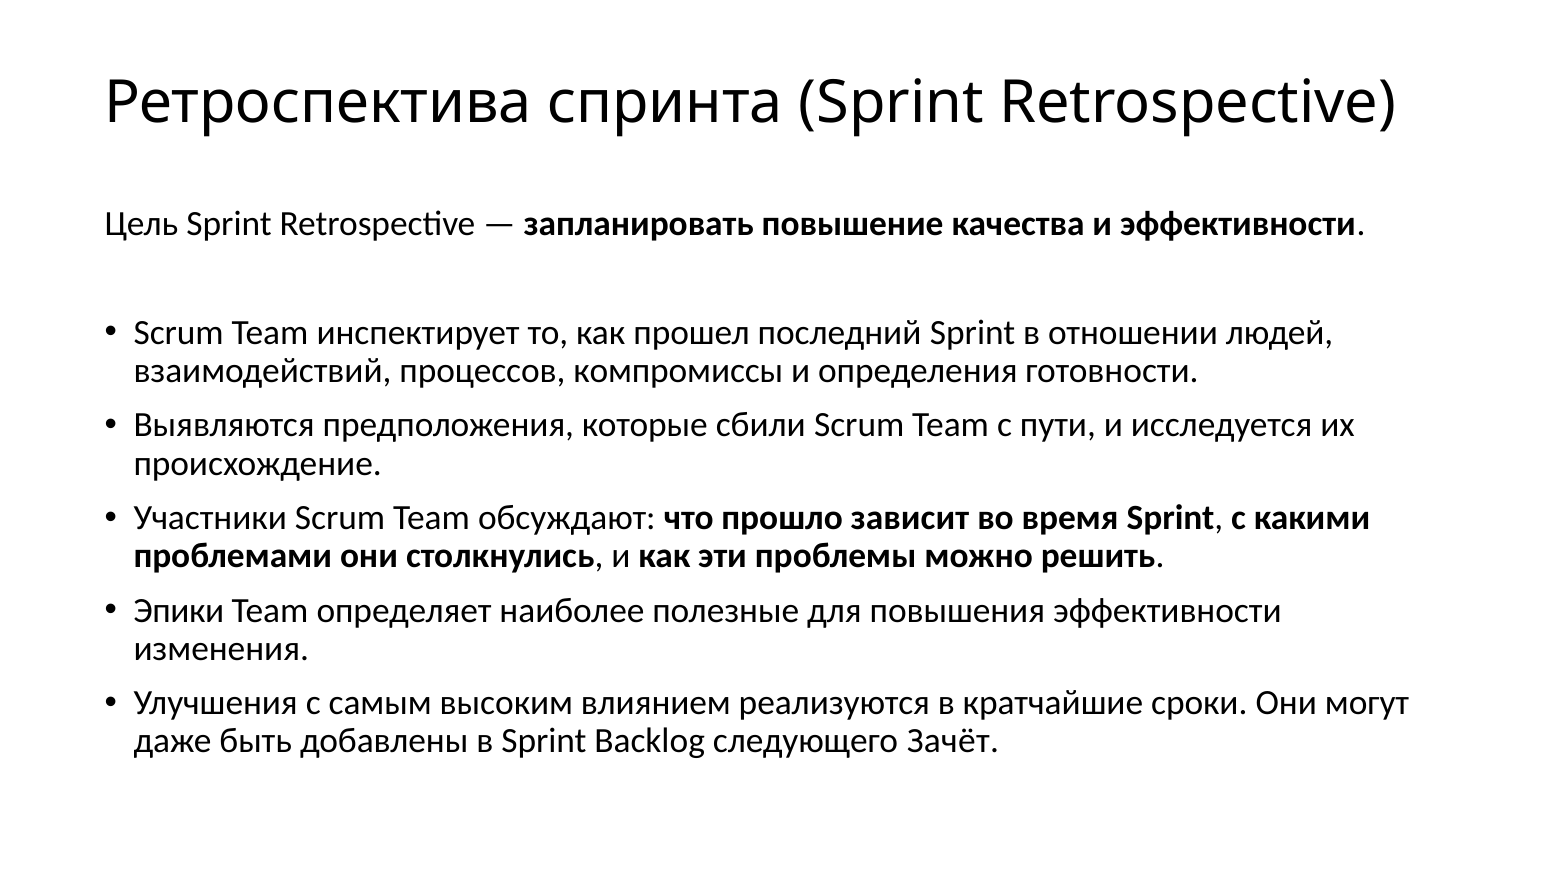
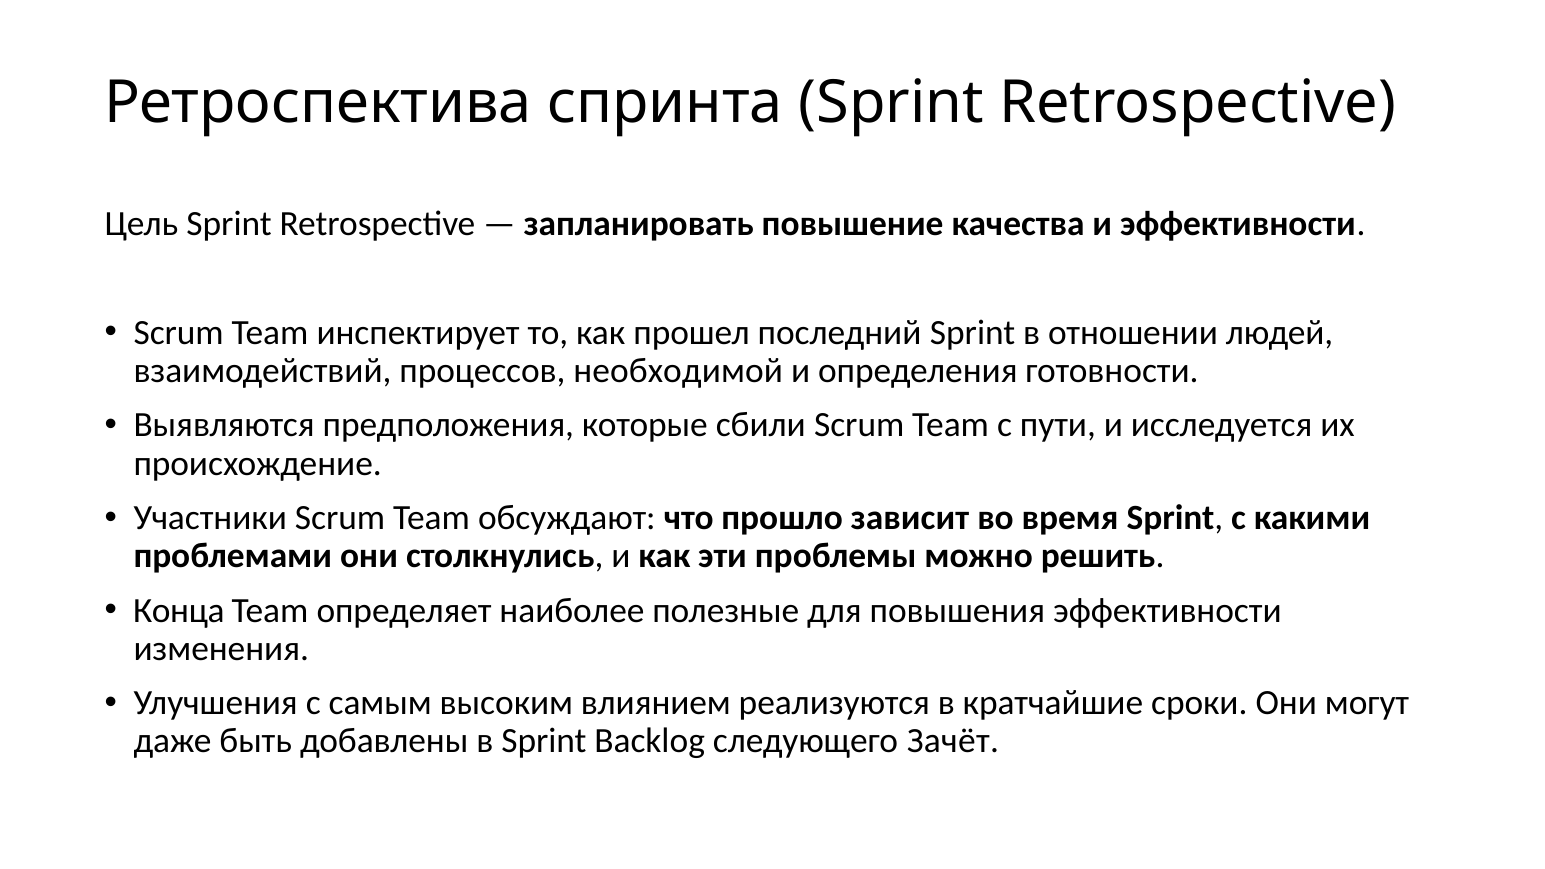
компромиссы: компромиссы -> необходимой
Эпики: Эпики -> Конца
